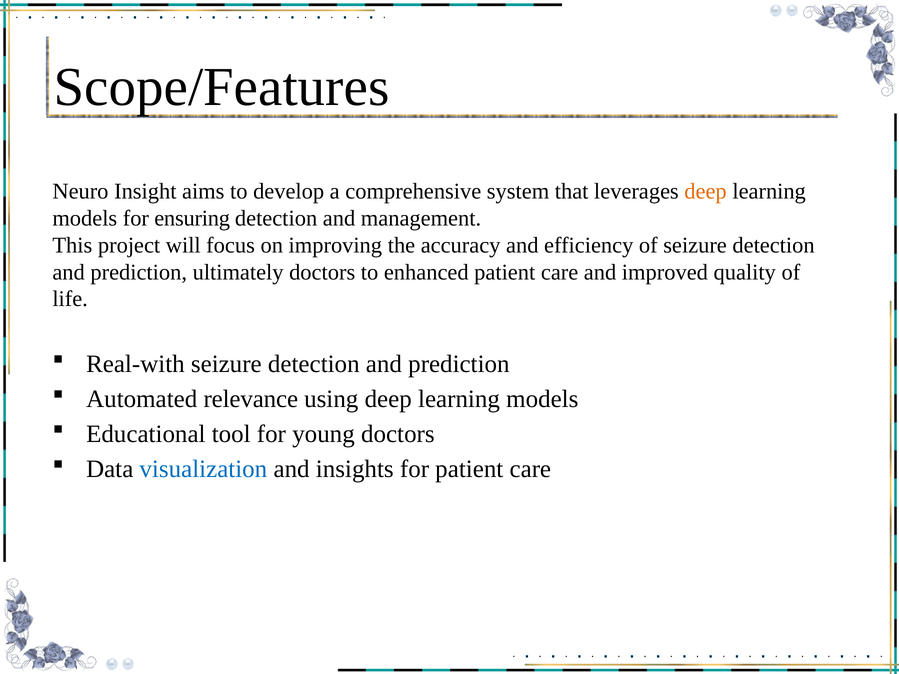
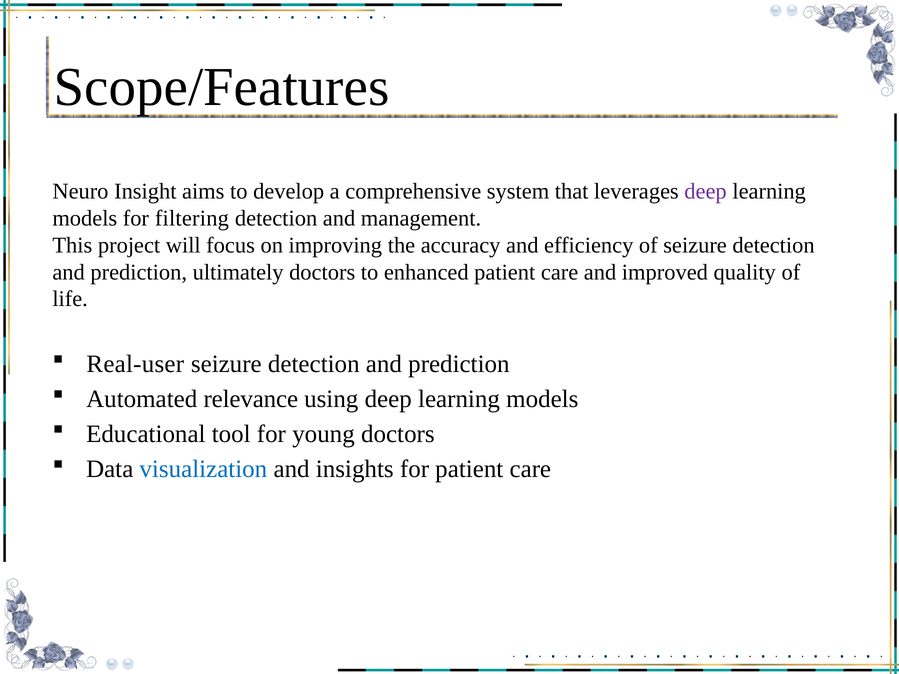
deep at (706, 191) colour: orange -> purple
ensuring: ensuring -> filtering
Real-with: Real-with -> Real-user
